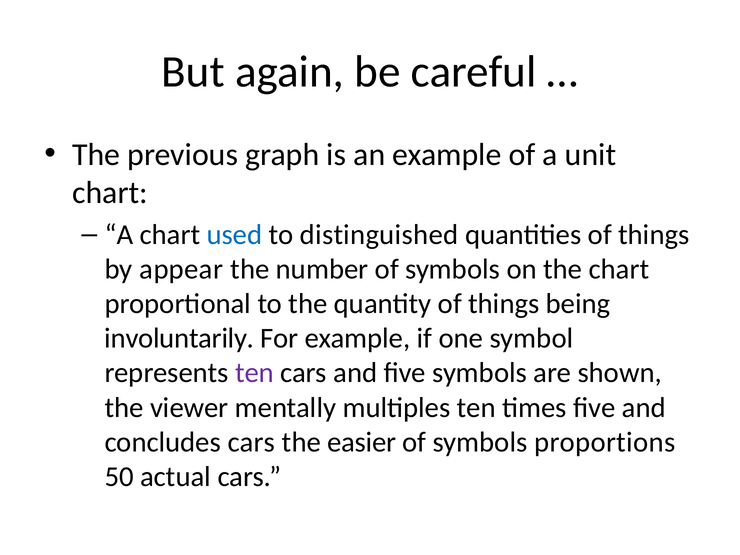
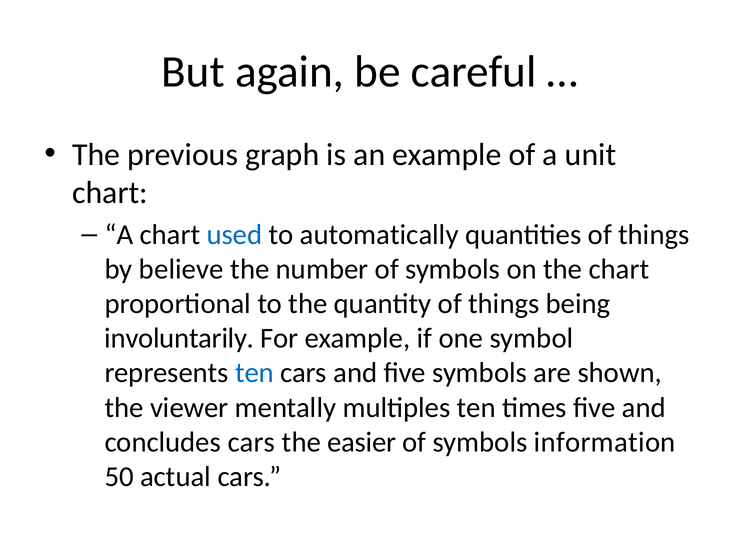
distinguished: distinguished -> automatically
appear: appear -> believe
ten at (255, 373) colour: purple -> blue
proportions: proportions -> information
